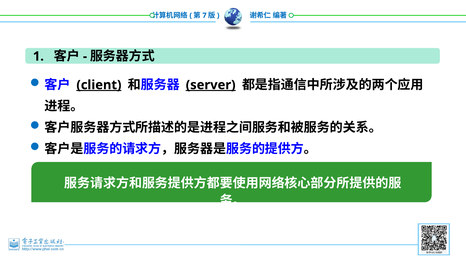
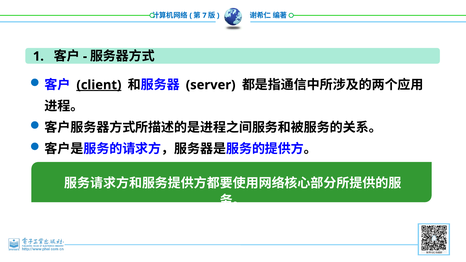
server underline: present -> none
